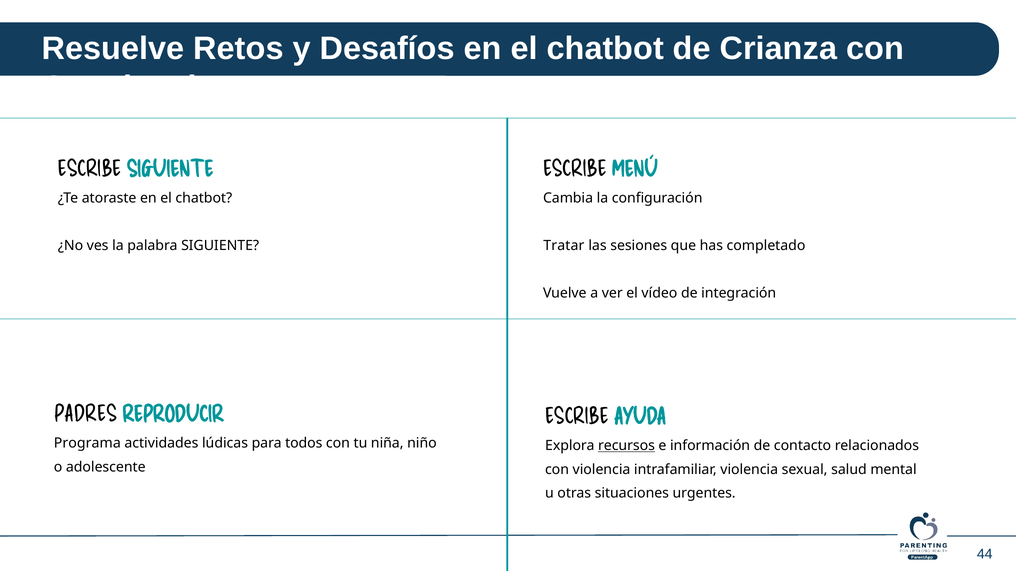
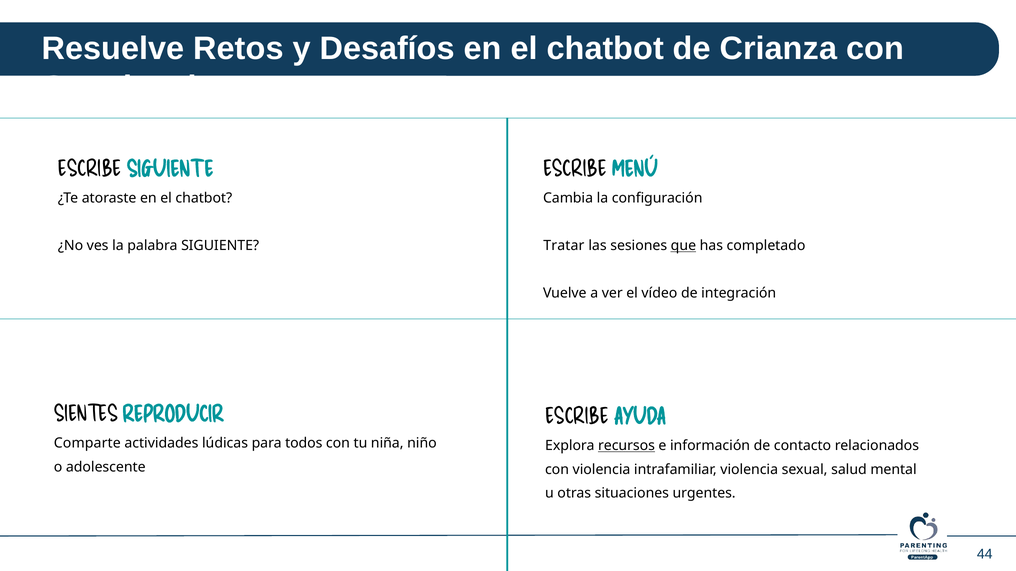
que underline: none -> present
PADRES: PADRES -> SIENTES
Programa: Programa -> Comparte
